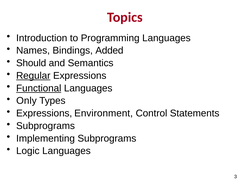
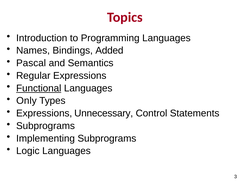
Should: Should -> Pascal
Regular underline: present -> none
Environment: Environment -> Unnecessary
